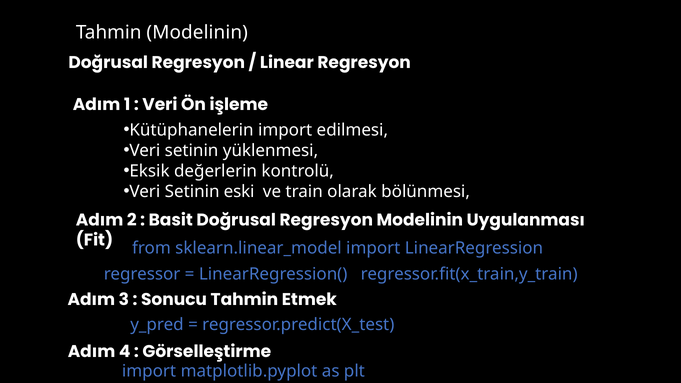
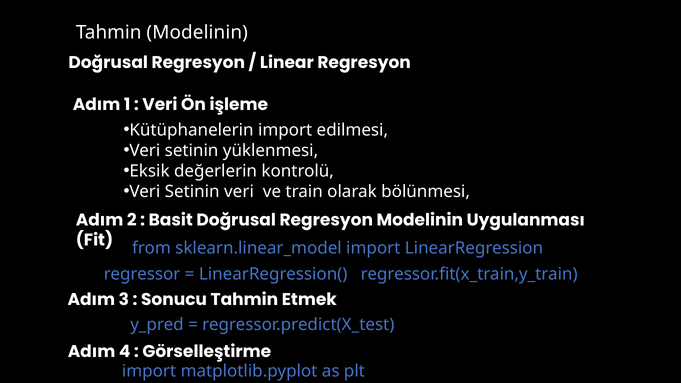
Setinin eski: eski -> veri
